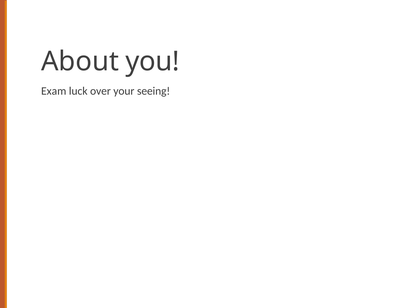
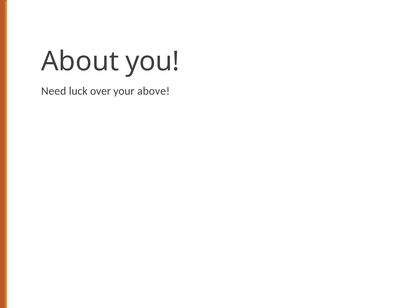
Exam: Exam -> Need
seeing: seeing -> above
